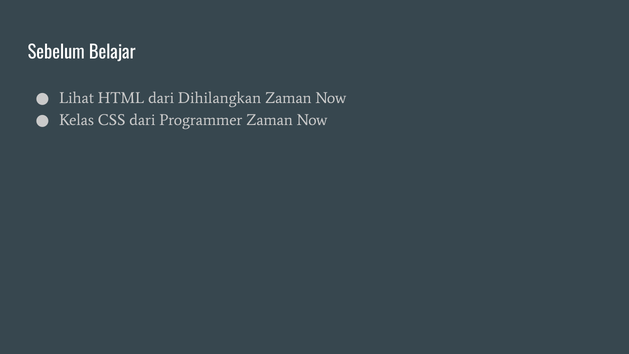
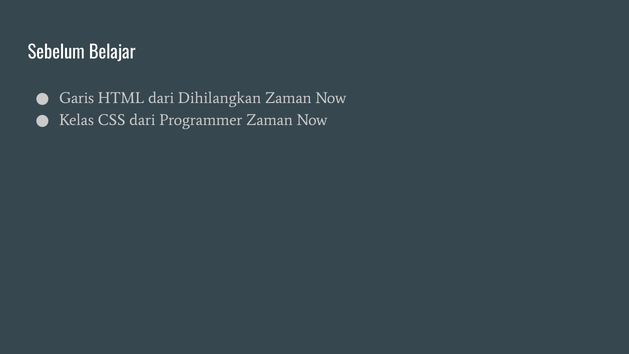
Lihat: Lihat -> Garis
